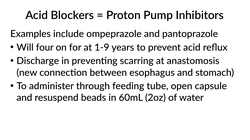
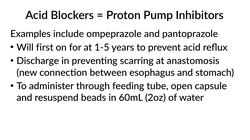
four: four -> first
1-9: 1-9 -> 1-5
